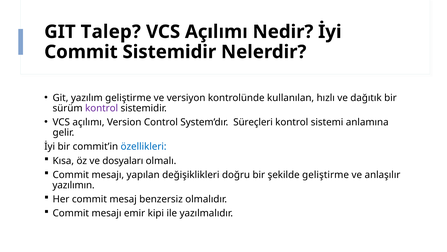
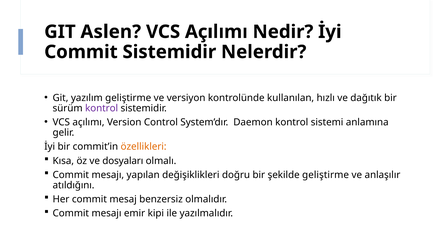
Talep: Talep -> Aslen
Süreçleri: Süreçleri -> Daemon
özellikleri colour: blue -> orange
yazılımın: yazılımın -> atıldığını
